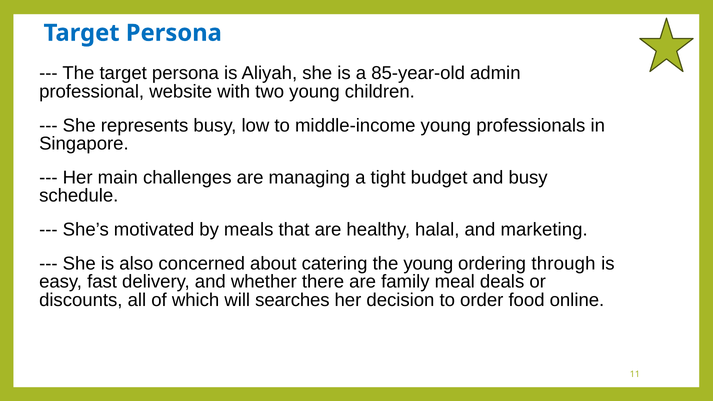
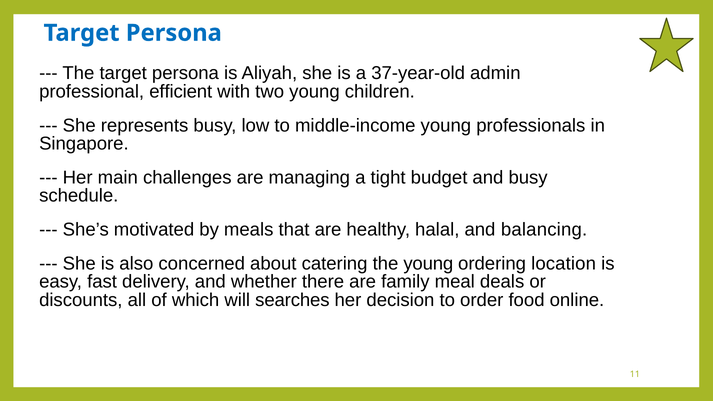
85-year-old: 85-year-old -> 37-year-old
website: website -> efficient
marketing: marketing -> balancing
through: through -> location
